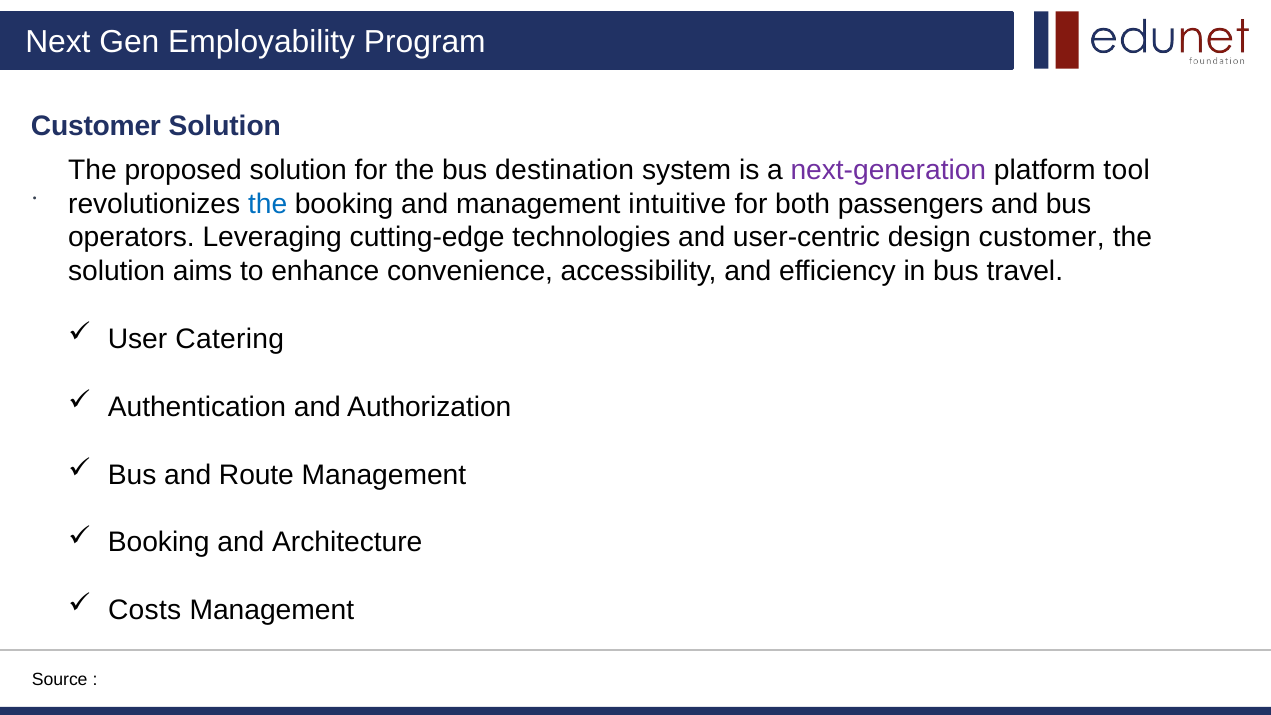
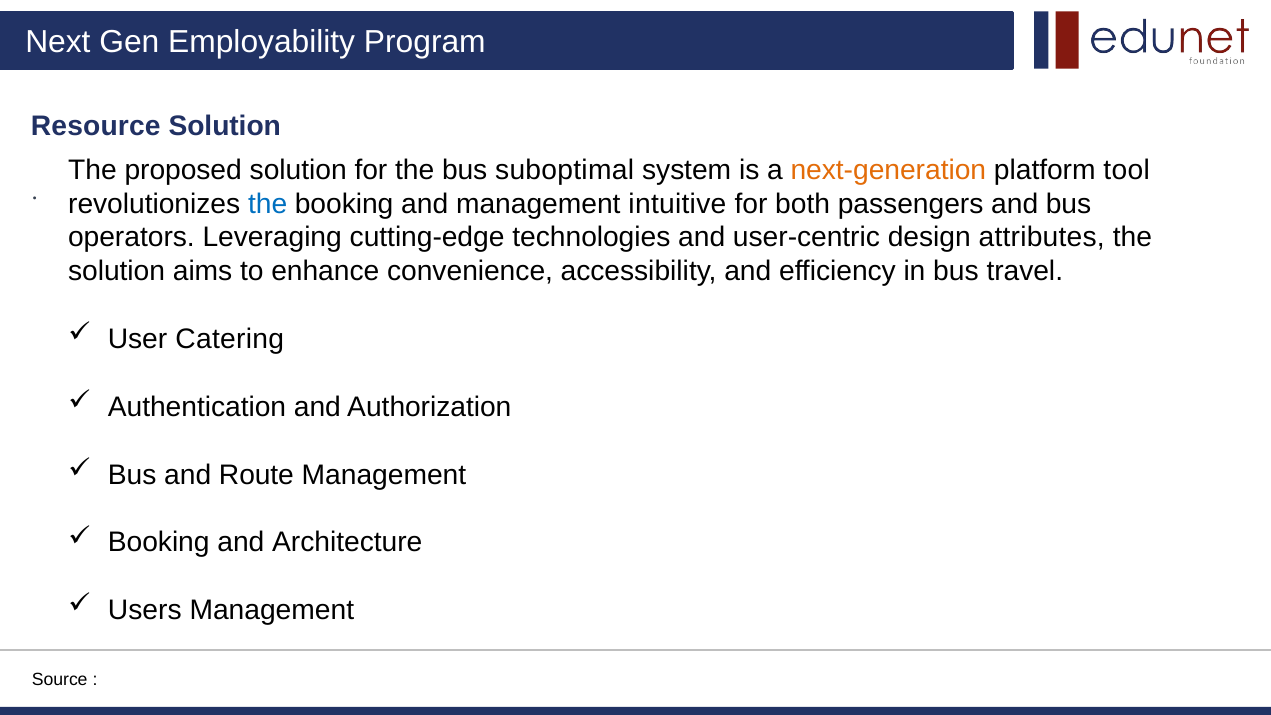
Customer at (96, 126): Customer -> Resource
destination: destination -> suboptimal
next-generation colour: purple -> orange
design customer: customer -> attributes
Costs: Costs -> Users
